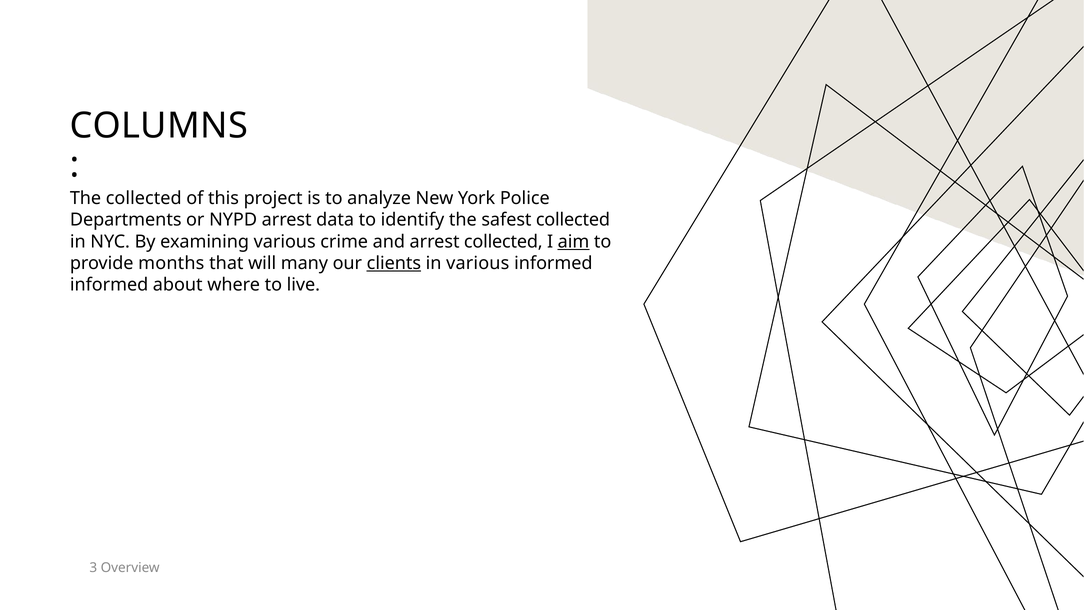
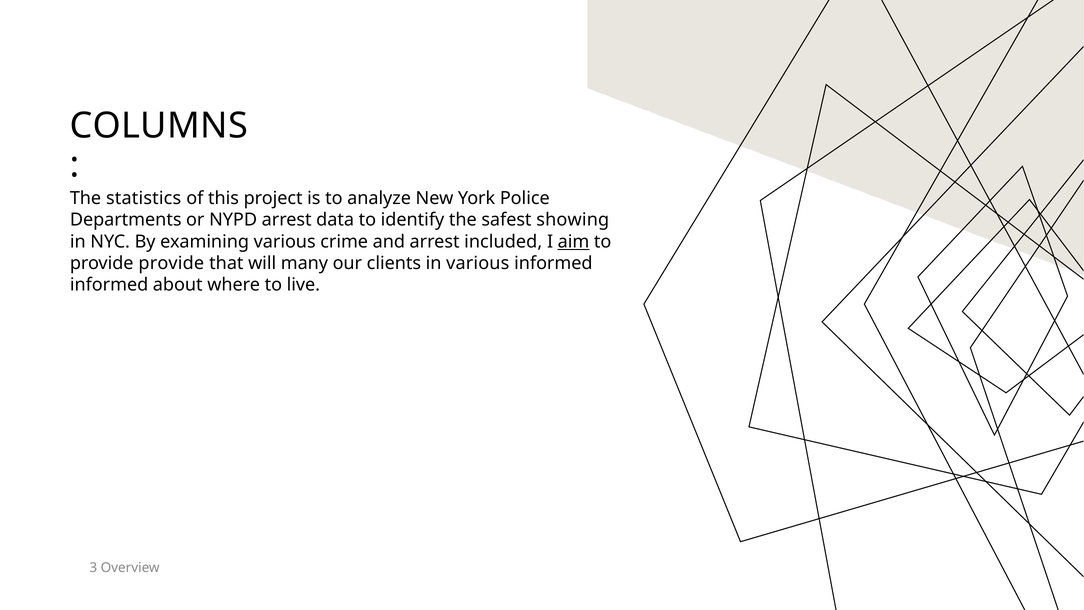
The collected: collected -> statistics
safest collected: collected -> showing
arrest collected: collected -> included
provide months: months -> provide
clients underline: present -> none
